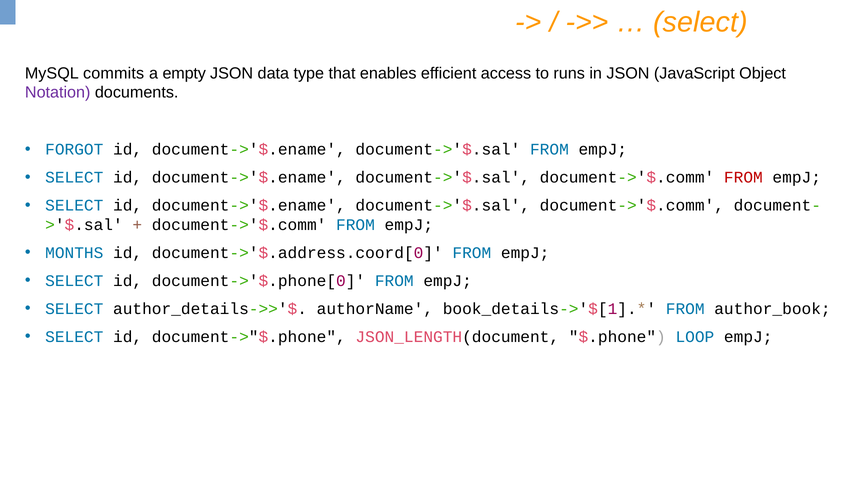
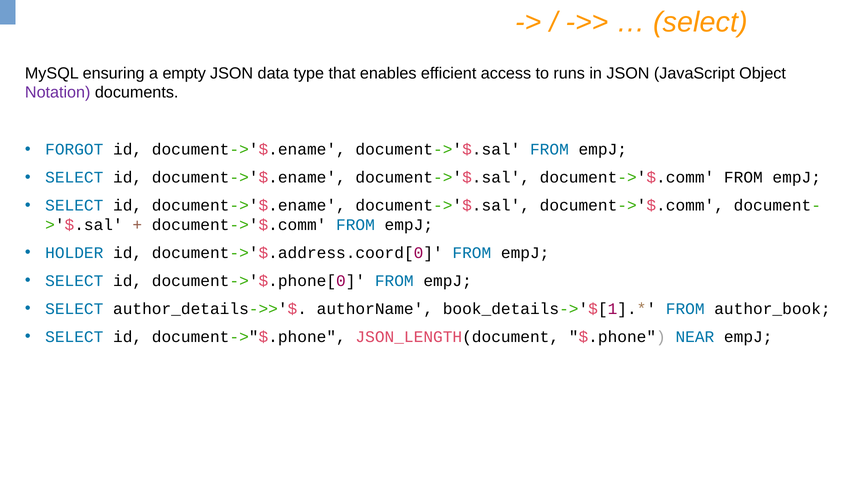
commits: commits -> ensuring
FROM at (743, 178) colour: red -> black
MONTHS: MONTHS -> HOLDER
LOOP: LOOP -> NEAR
